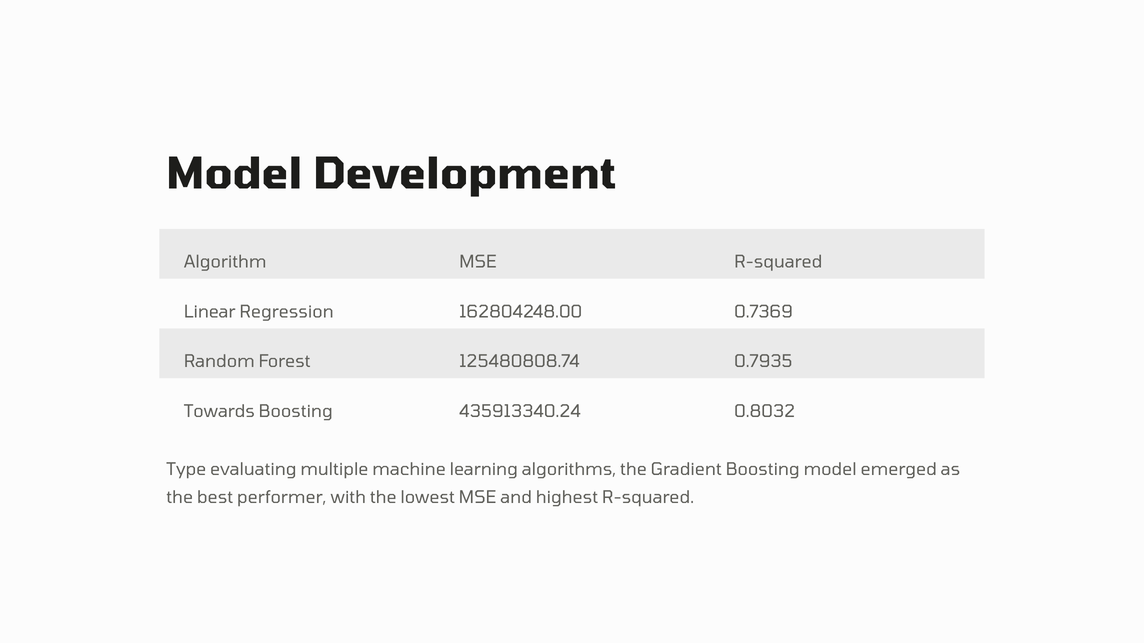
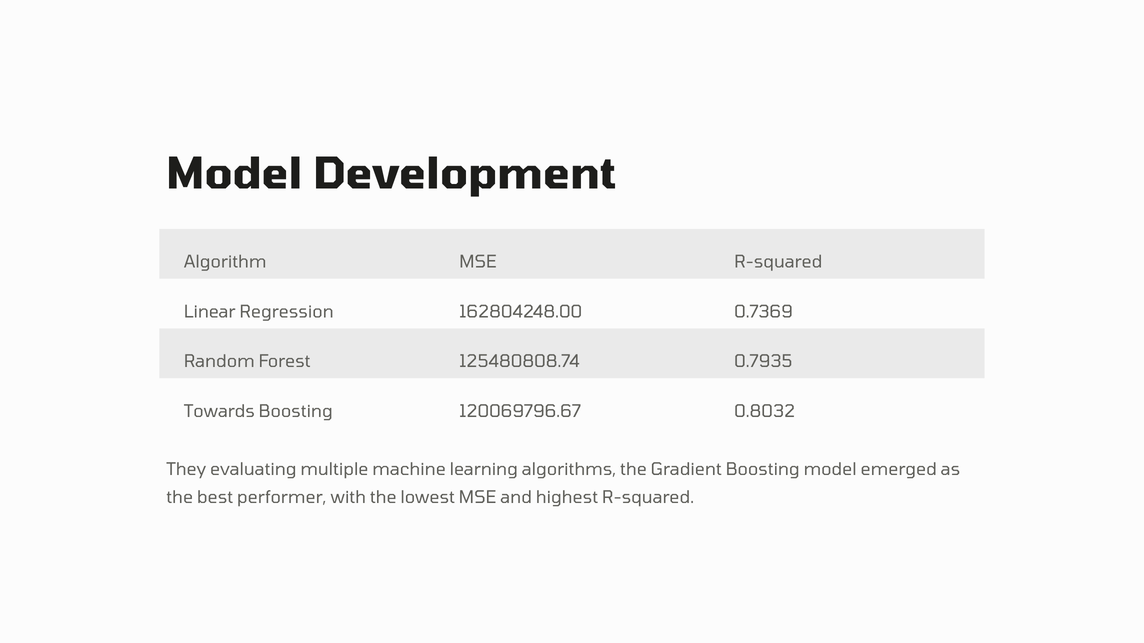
435913340.24: 435913340.24 -> 120069796.67
Type: Type -> They
